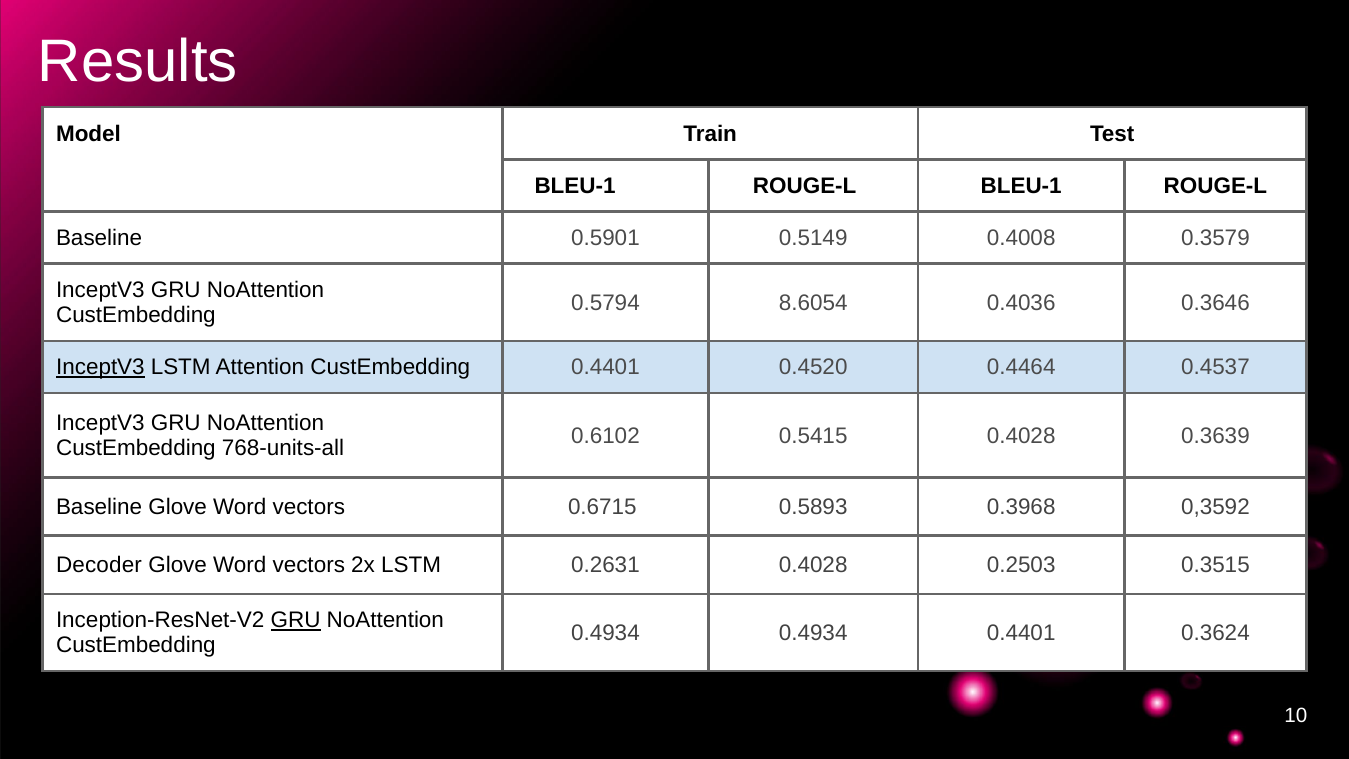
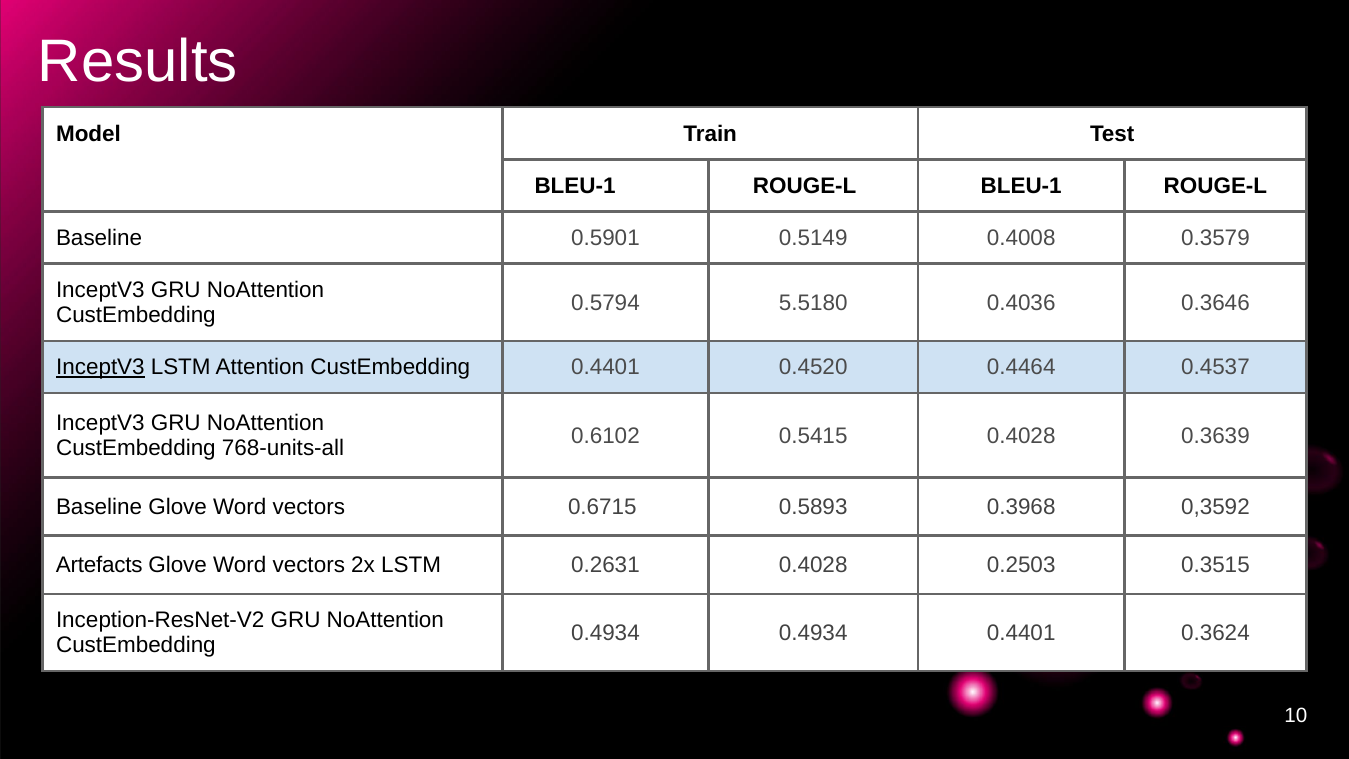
8.6054: 8.6054 -> 5.5180
Decoder: Decoder -> Artefacts
GRU at (296, 620) underline: present -> none
